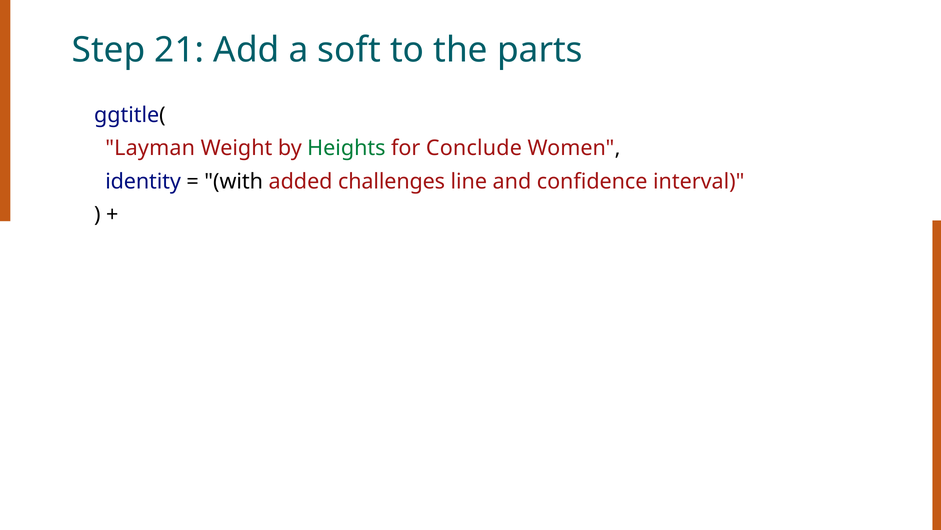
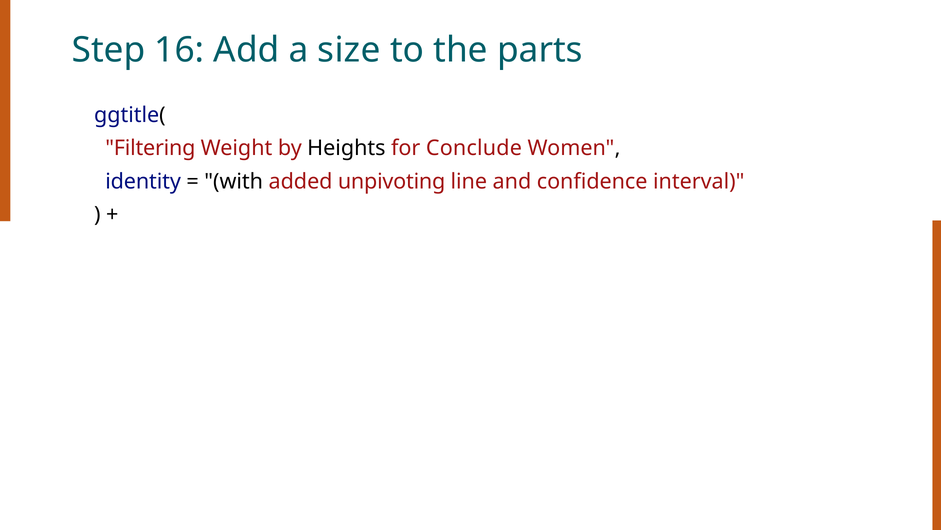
21: 21 -> 16
soft: soft -> size
Layman: Layman -> Filtering
Heights colour: green -> black
challenges: challenges -> unpivoting
